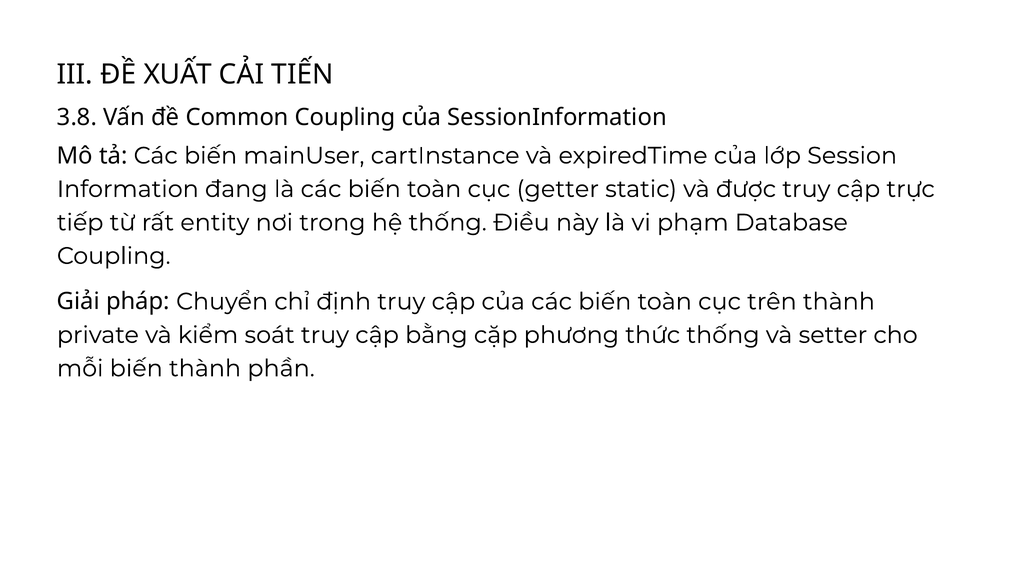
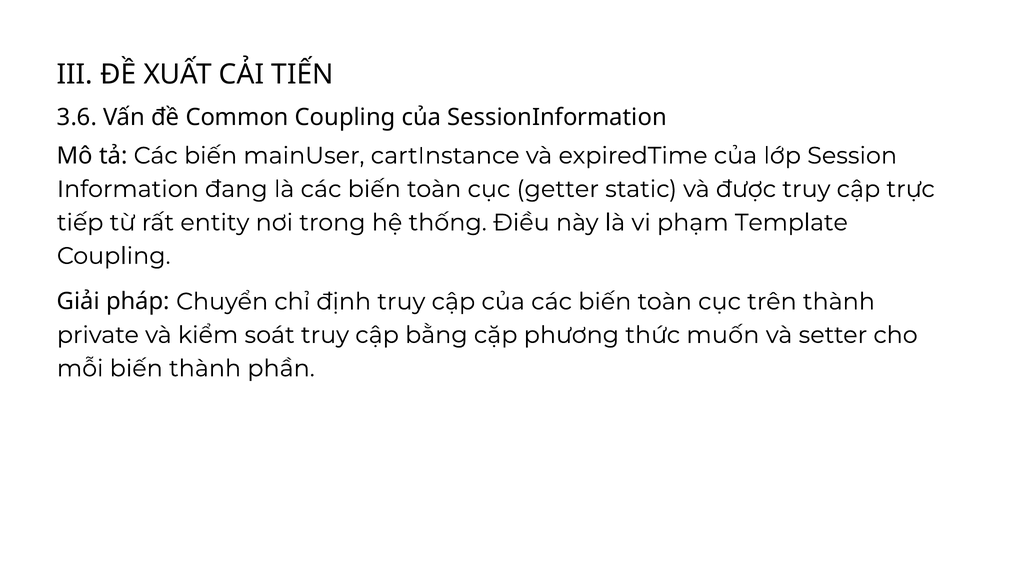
3.8: 3.8 -> 3.6
Database: Database -> Template
thức thống: thống -> muốn
